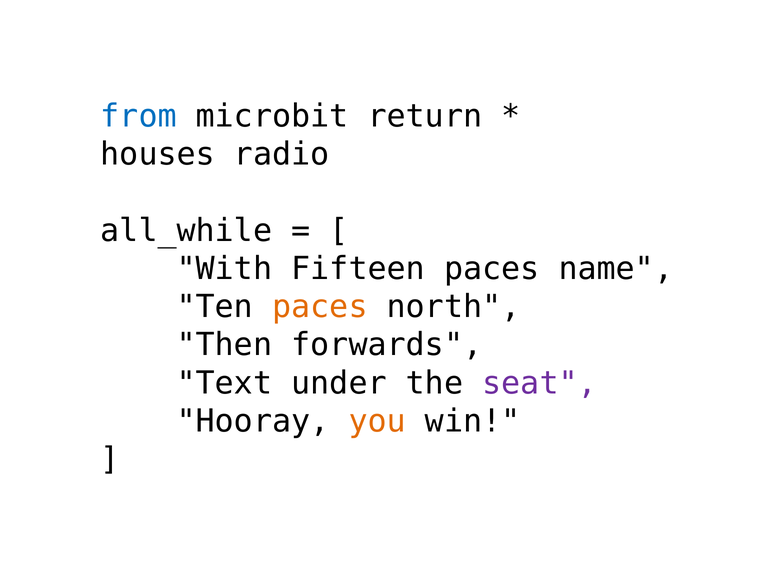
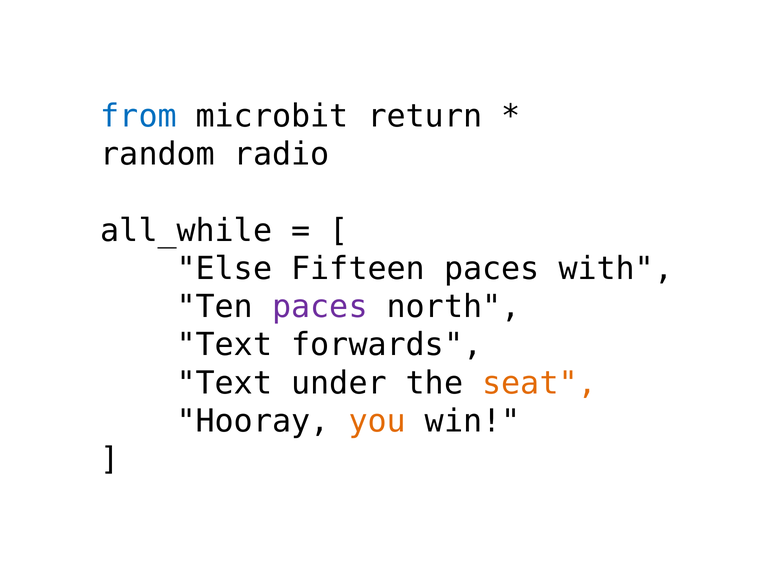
houses: houses -> random
With: With -> Else
name: name -> with
paces at (320, 307) colour: orange -> purple
Then at (224, 345): Then -> Text
seat colour: purple -> orange
